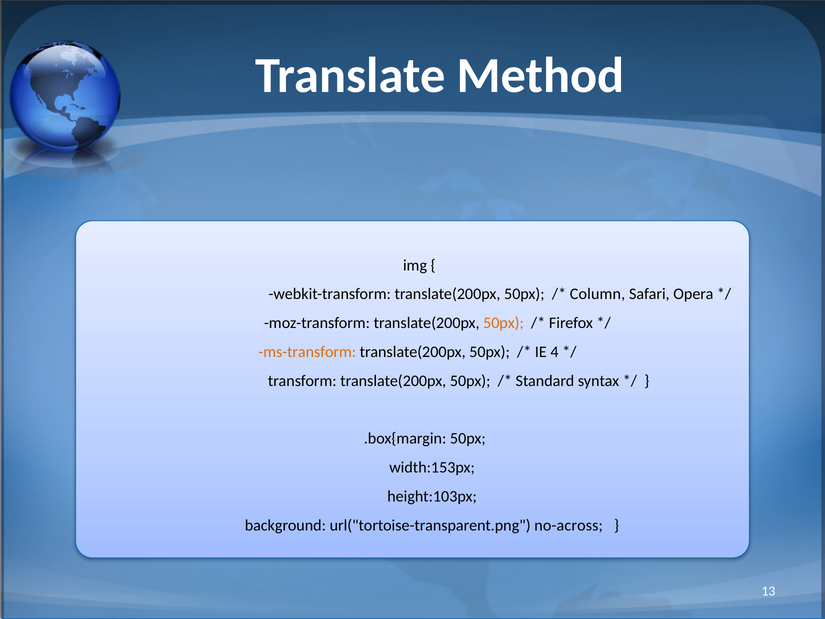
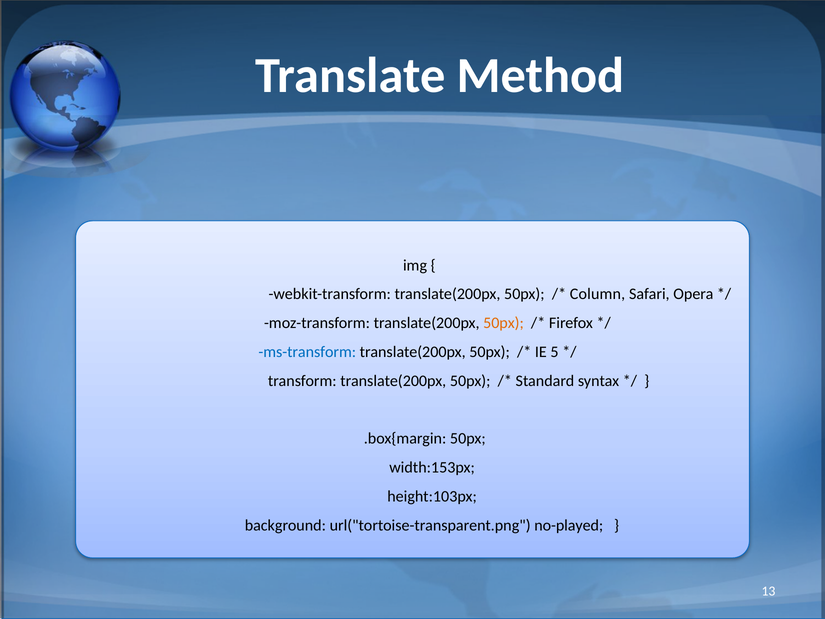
ms-transform colour: orange -> blue
4: 4 -> 5
no-across: no-across -> no-played
